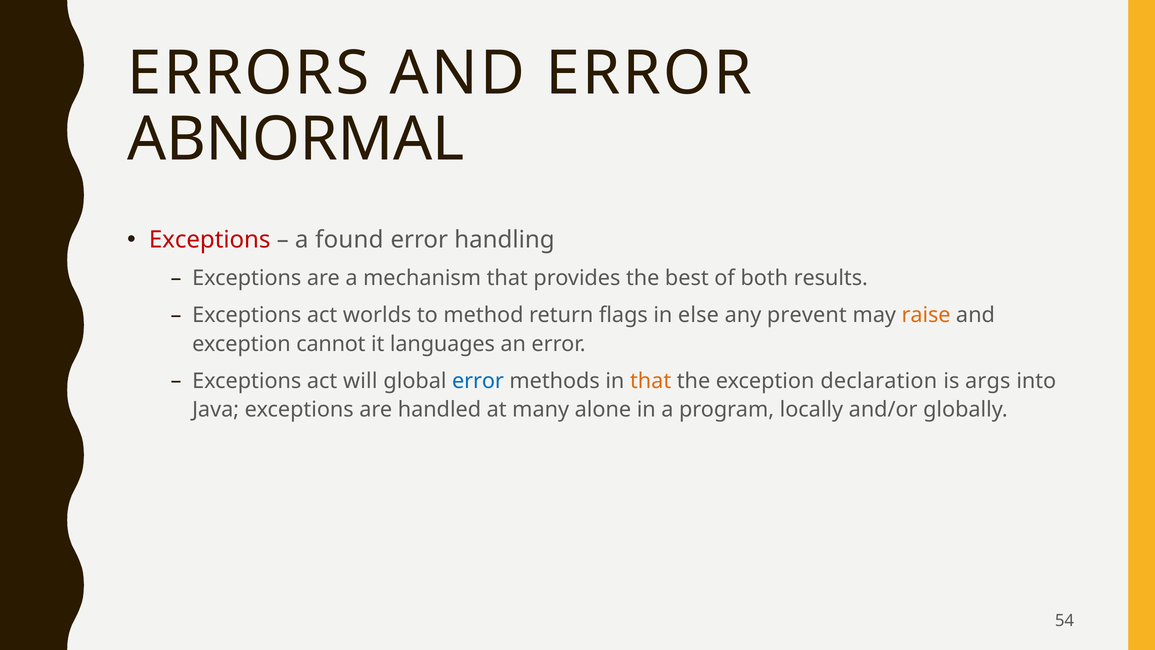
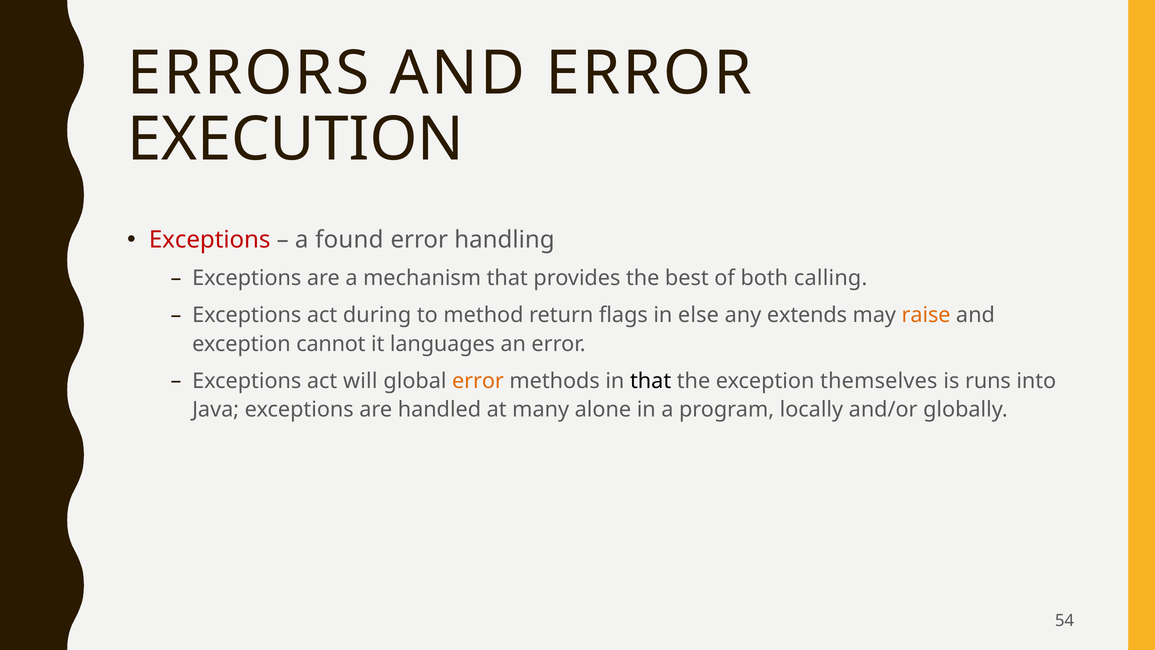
ABNORMAL: ABNORMAL -> EXECUTION
results: results -> calling
worlds: worlds -> during
prevent: prevent -> extends
error at (478, 381) colour: blue -> orange
that at (651, 381) colour: orange -> black
declaration: declaration -> themselves
args: args -> runs
